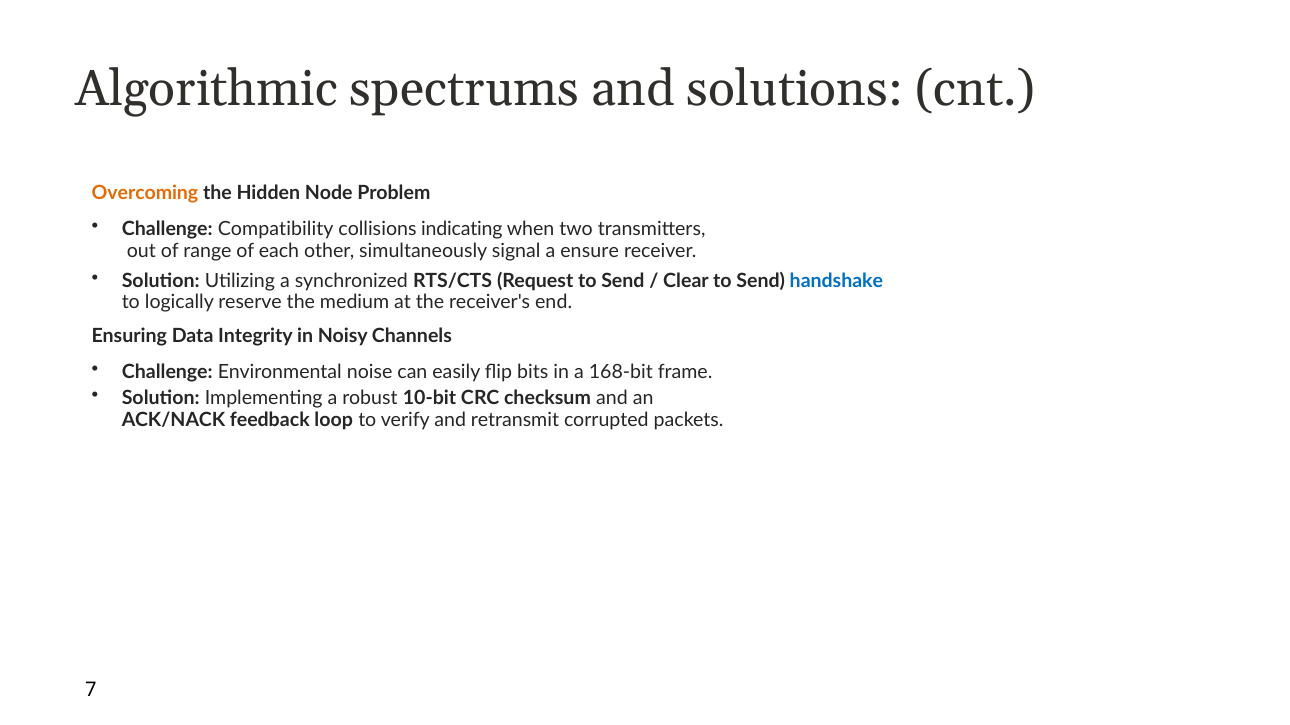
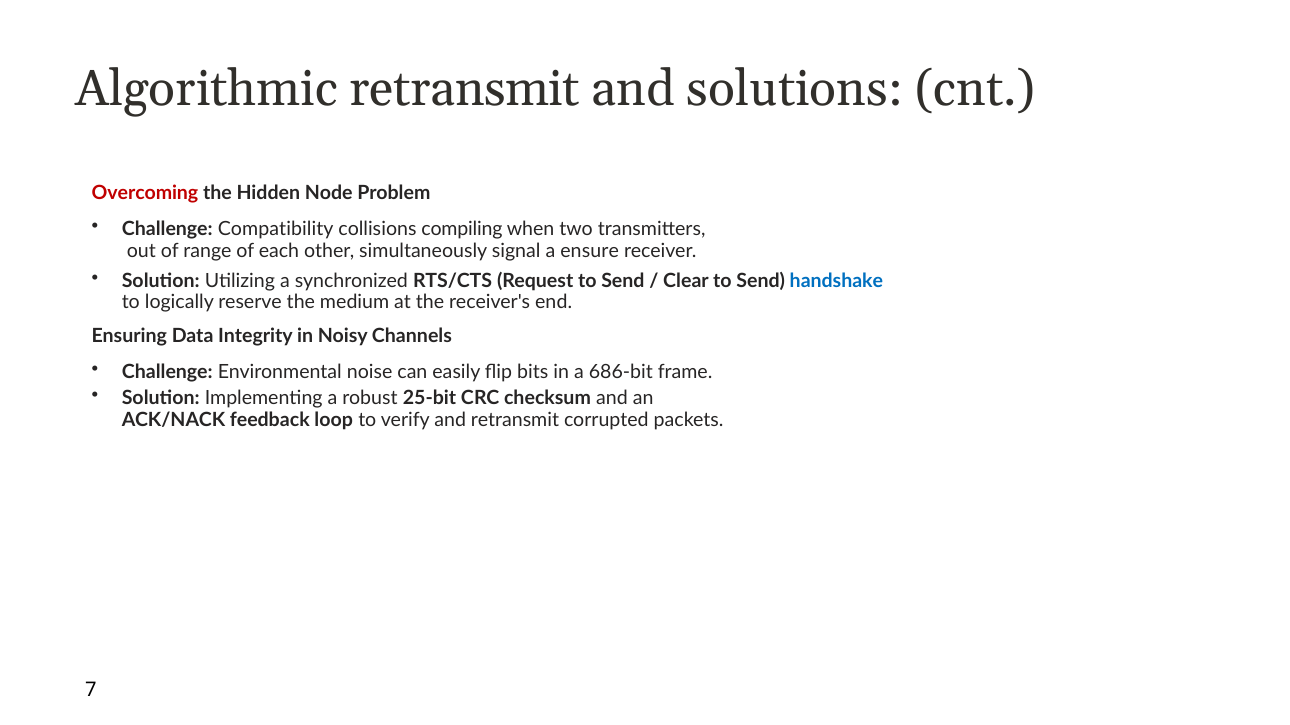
Algorithmic spectrums: spectrums -> retransmit
Overcoming colour: orange -> red
indicating: indicating -> compiling
168-bit: 168-bit -> 686-bit
10-bit: 10-bit -> 25-bit
